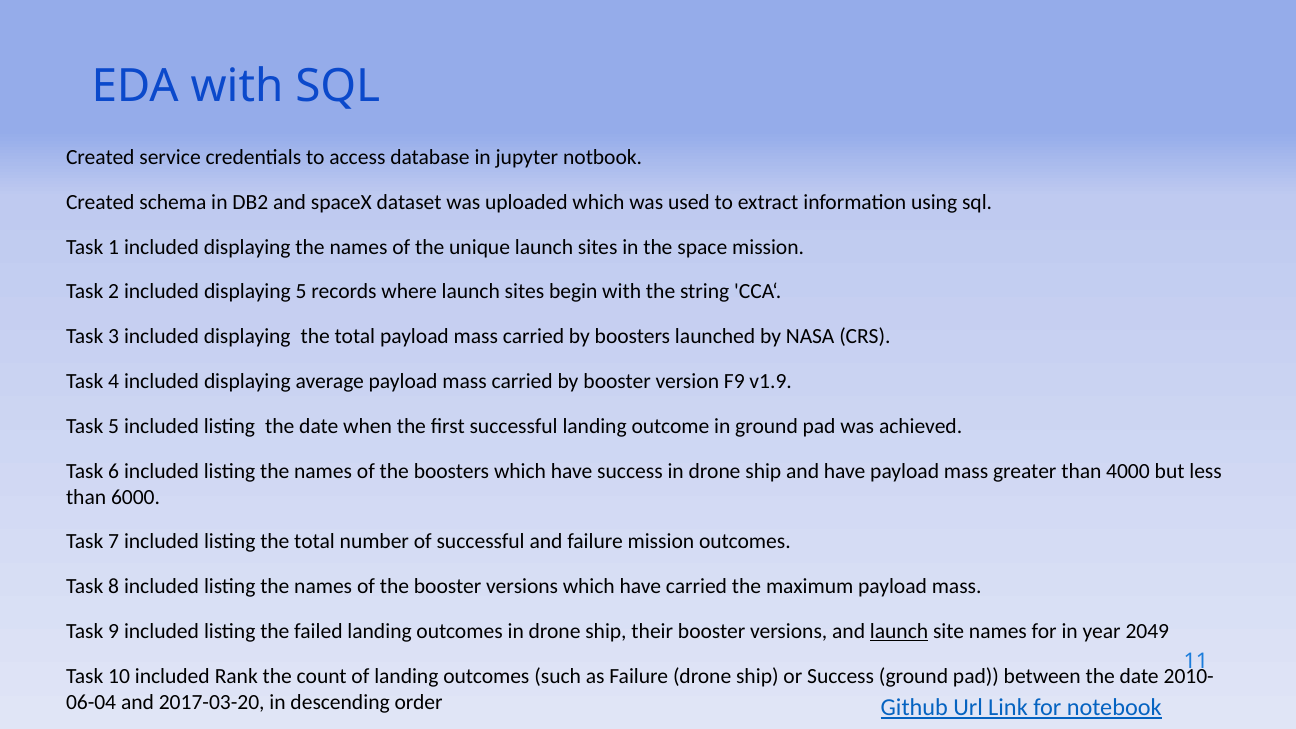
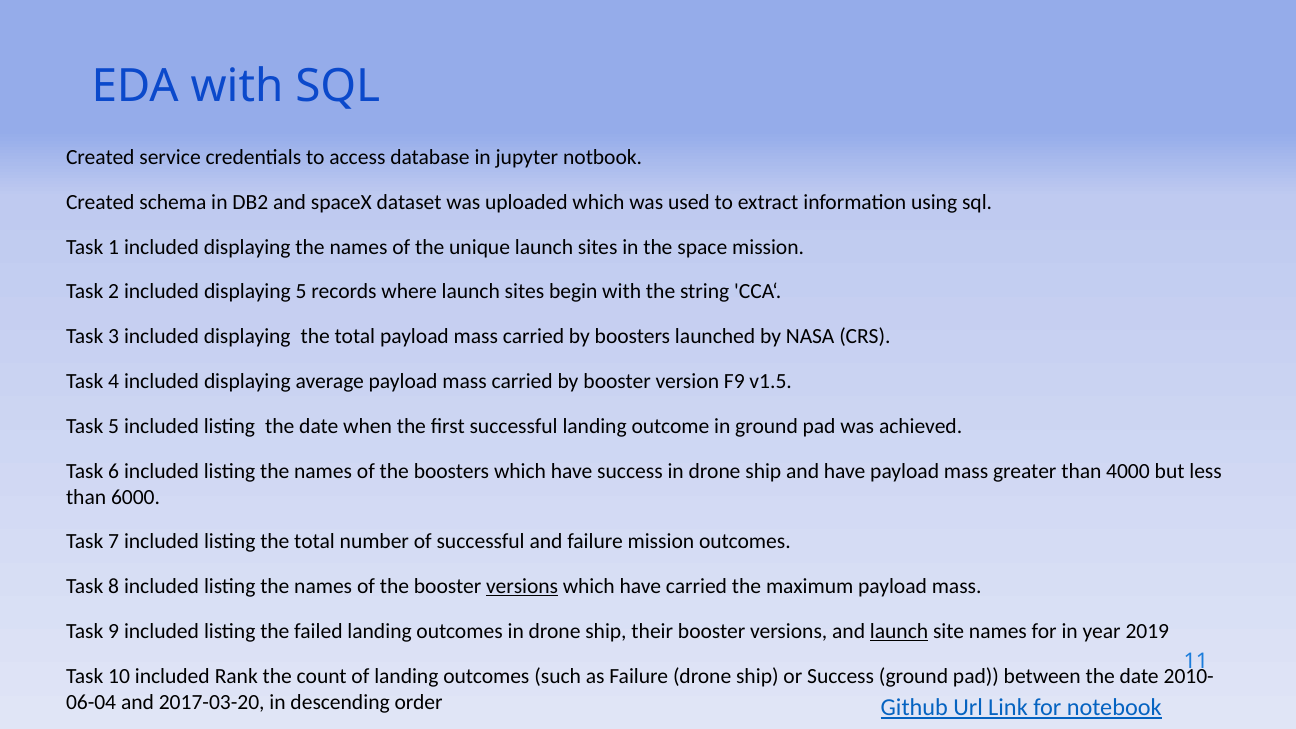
v1.9: v1.9 -> v1.5
versions at (522, 587) underline: none -> present
2049: 2049 -> 2019
